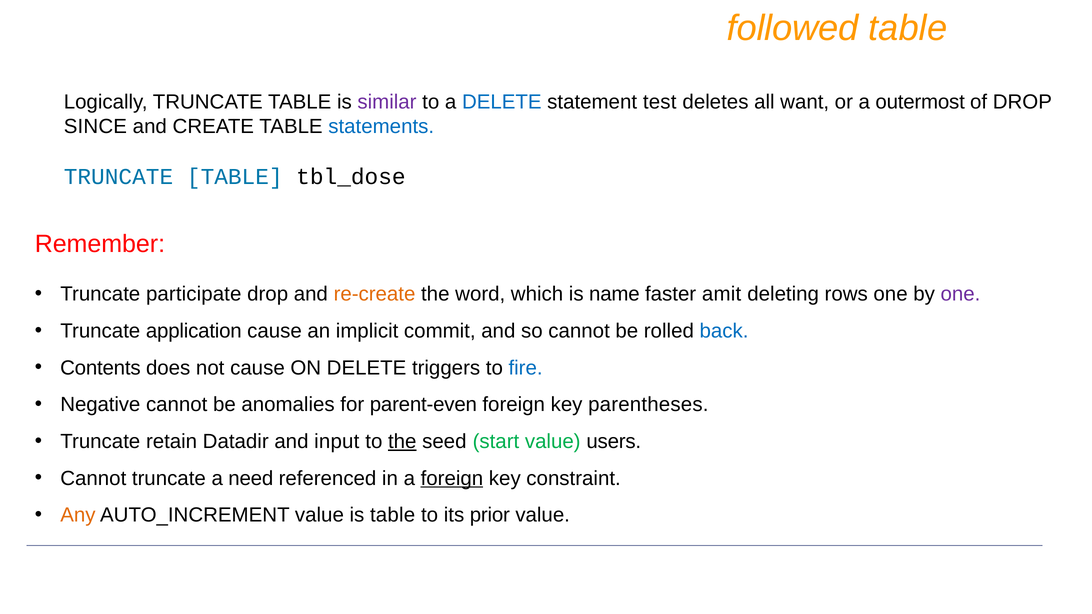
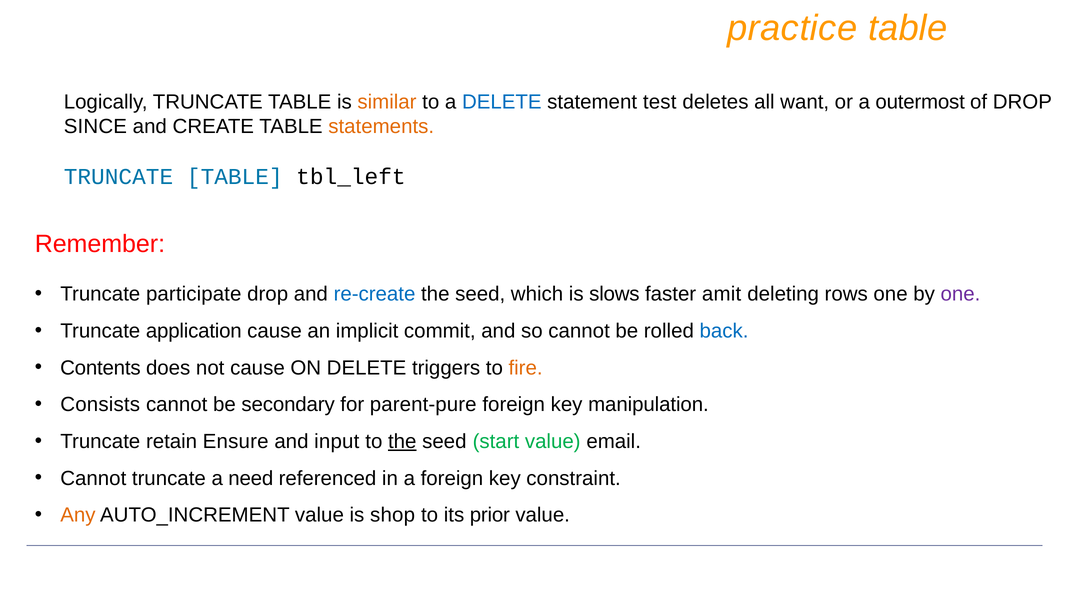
followed: followed -> practice
similar colour: purple -> orange
statements colour: blue -> orange
tbl_dose: tbl_dose -> tbl_left
re-create colour: orange -> blue
word at (480, 294): word -> seed
name: name -> slows
fire colour: blue -> orange
Negative: Negative -> Consists
anomalies: anomalies -> secondary
parent-even: parent-even -> parent-pure
parentheses: parentheses -> manipulation
Datadir: Datadir -> Ensure
users: users -> email
foreign at (452, 478) underline: present -> none
is table: table -> shop
